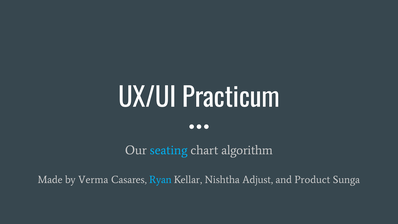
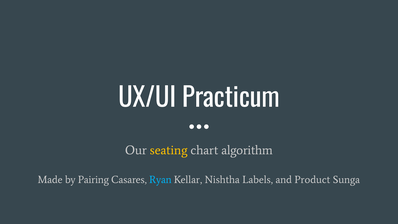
seating colour: light blue -> yellow
Verma: Verma -> Pairing
Adjust: Adjust -> Labels
